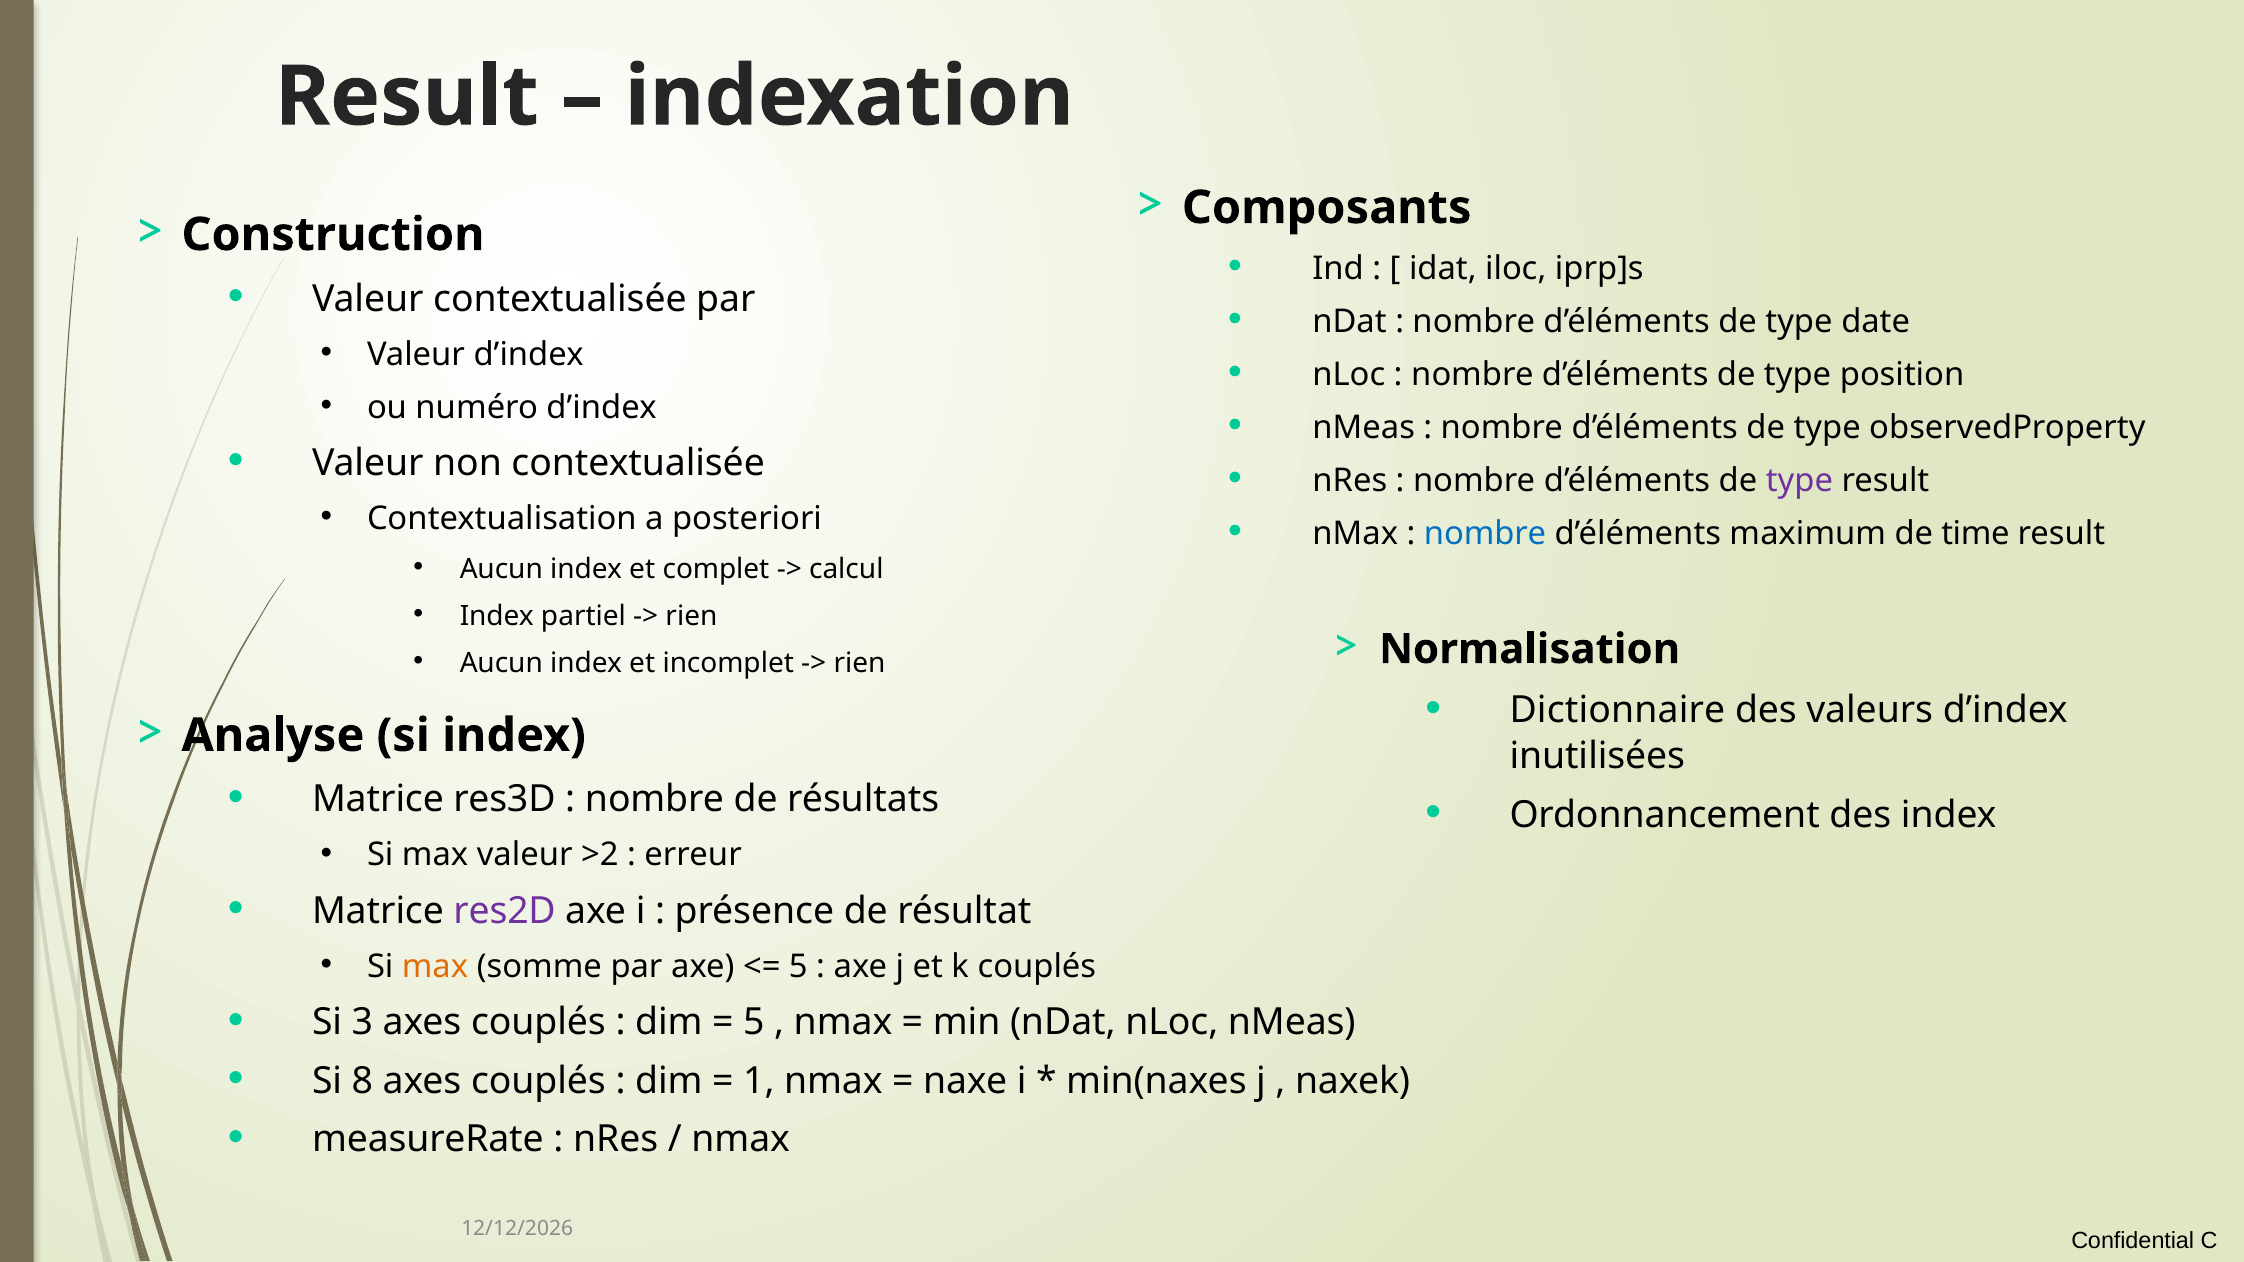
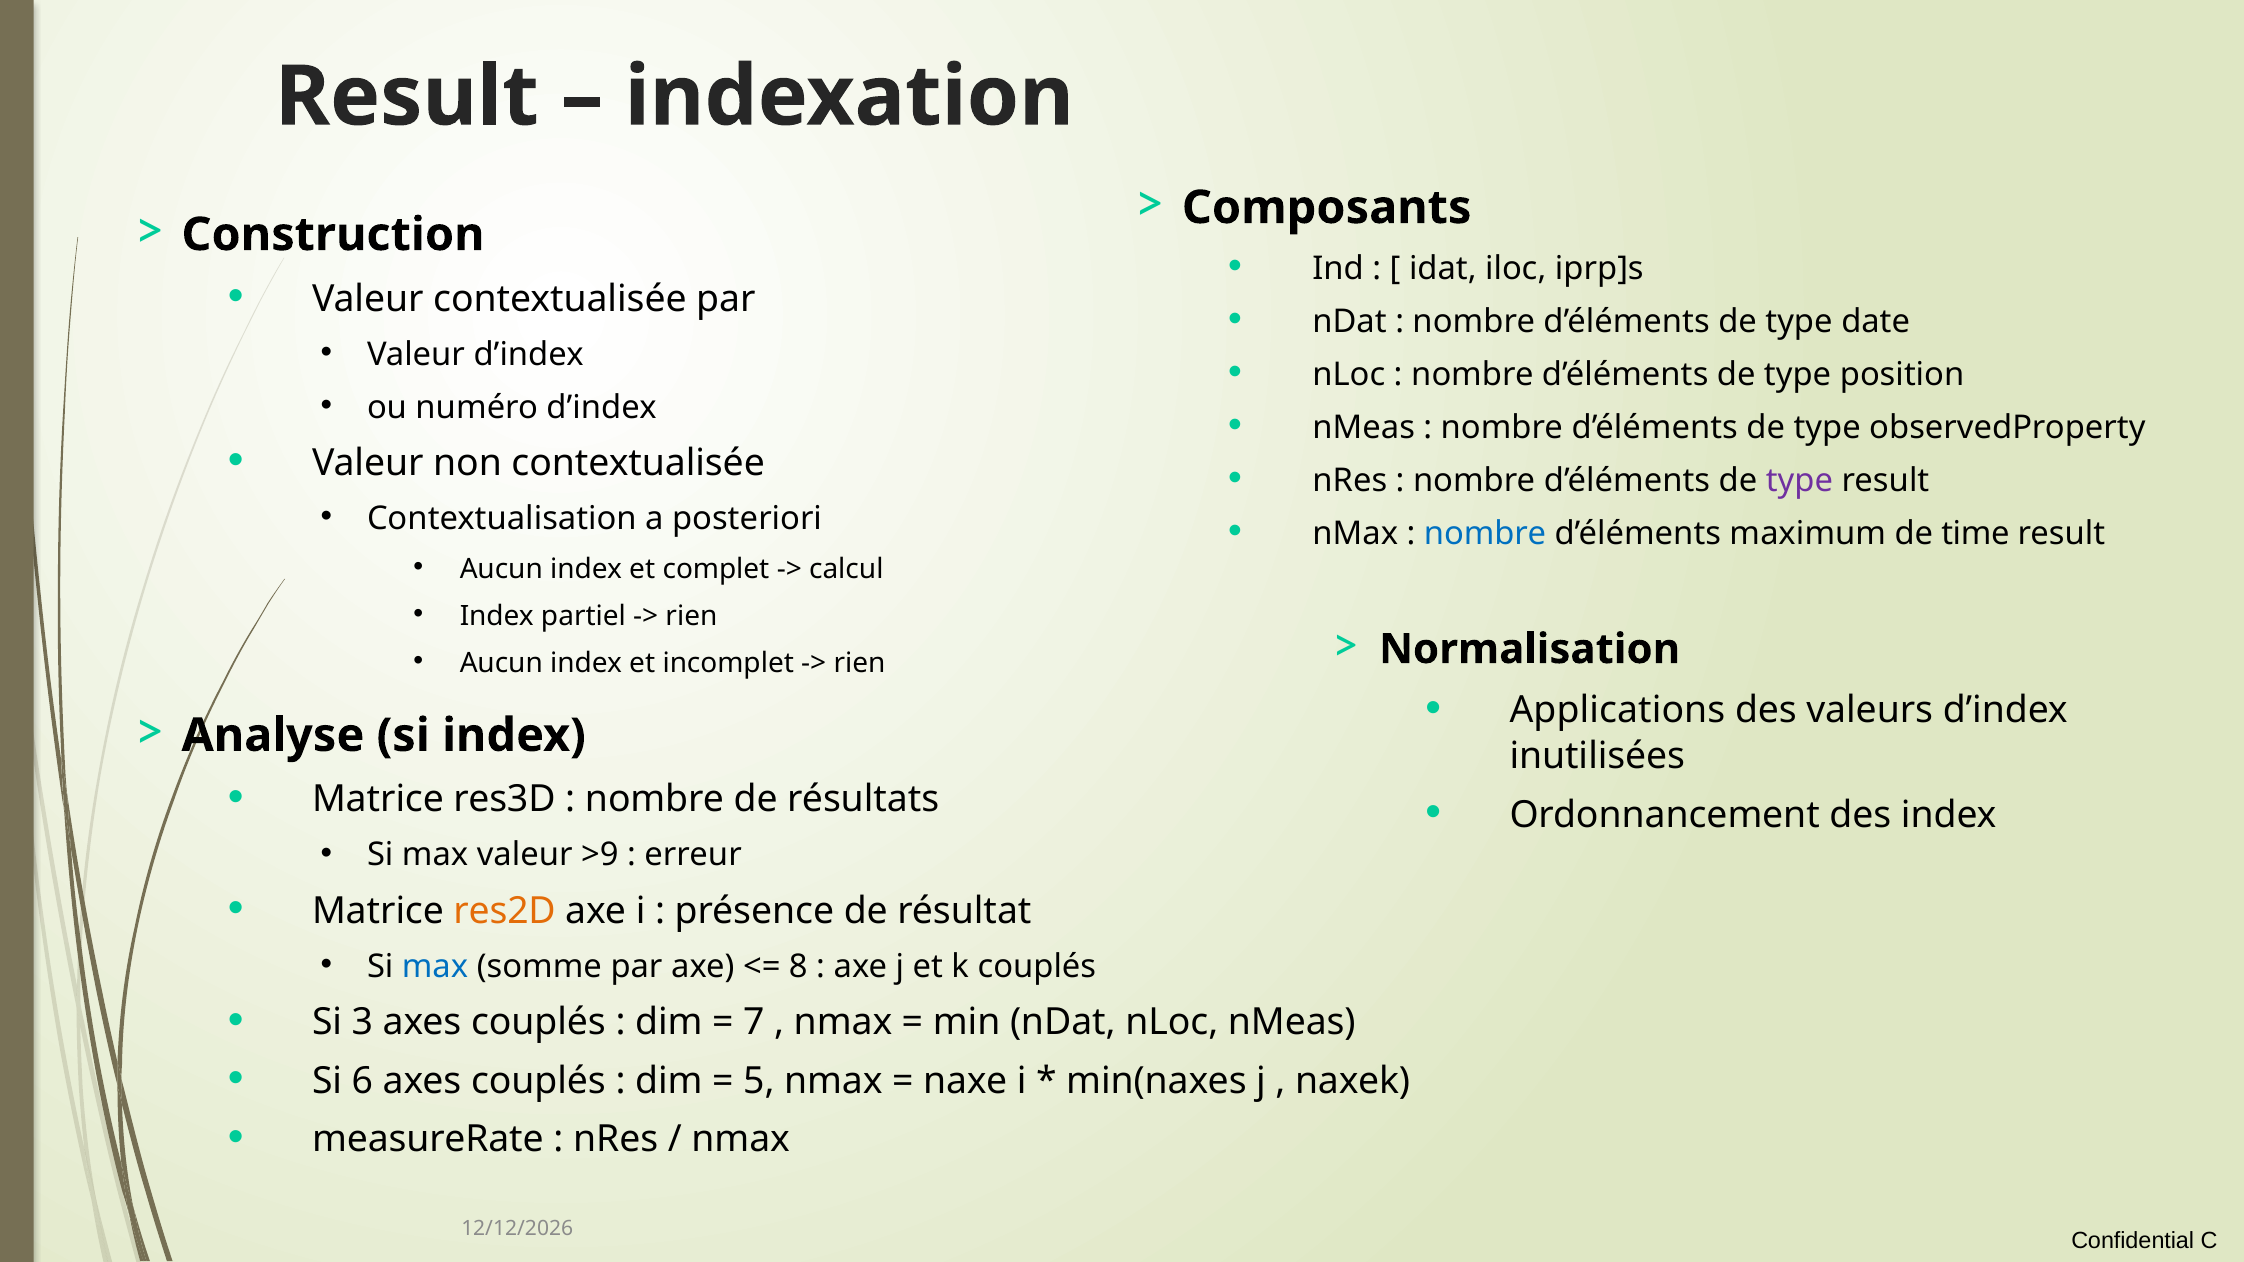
Dictionnaire: Dictionnaire -> Applications
>2: >2 -> >9
res2D colour: purple -> orange
max at (435, 967) colour: orange -> blue
5 at (798, 967): 5 -> 8
5 at (754, 1023): 5 -> 7
8: 8 -> 6
1: 1 -> 5
